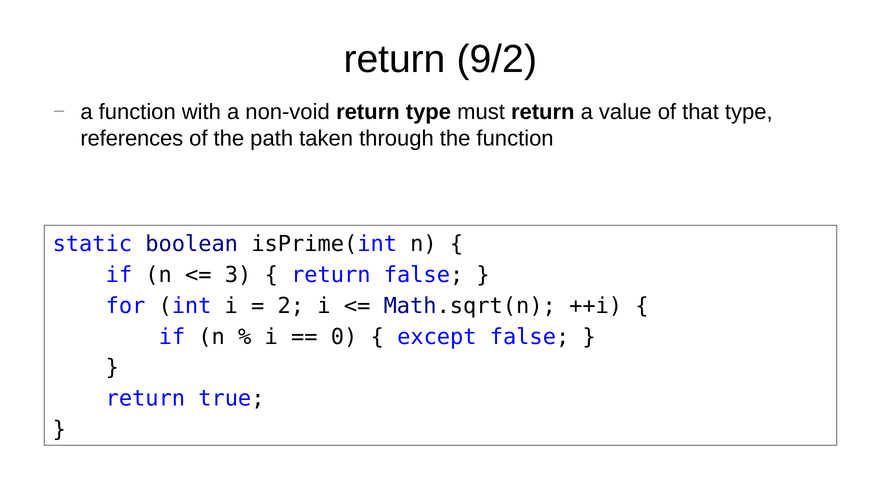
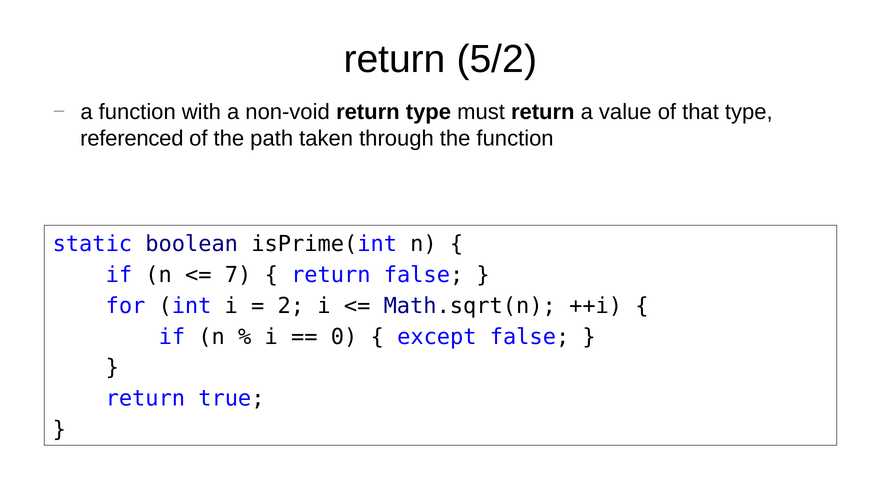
9/2: 9/2 -> 5/2
references: references -> referenced
3: 3 -> 7
